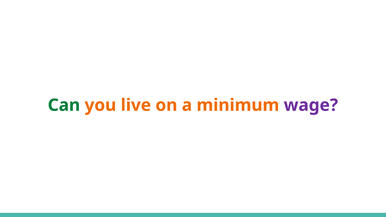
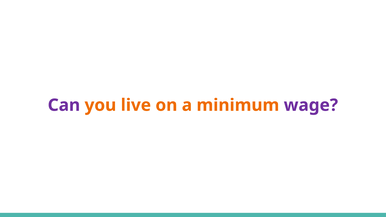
Can colour: green -> purple
